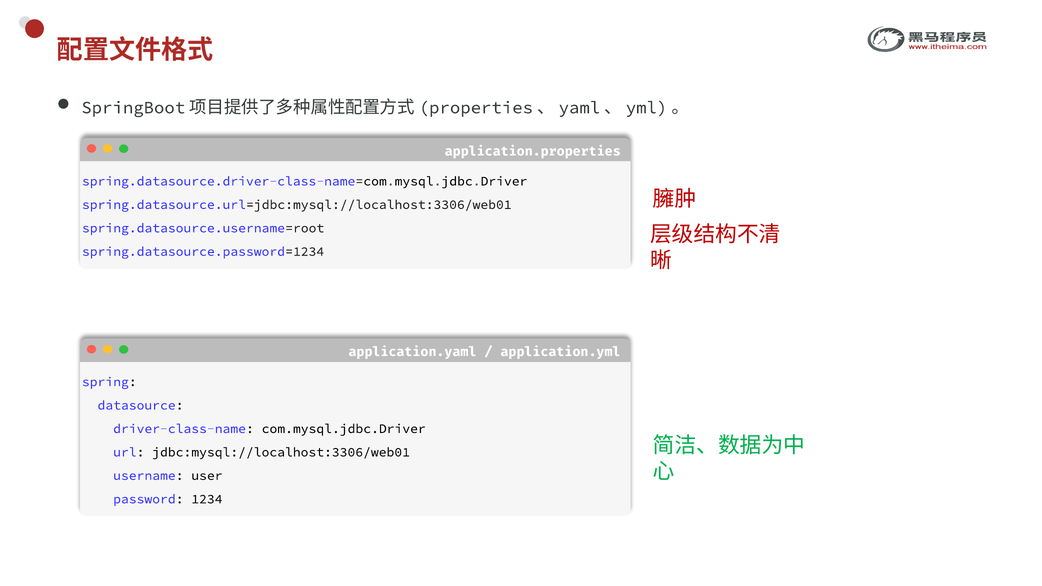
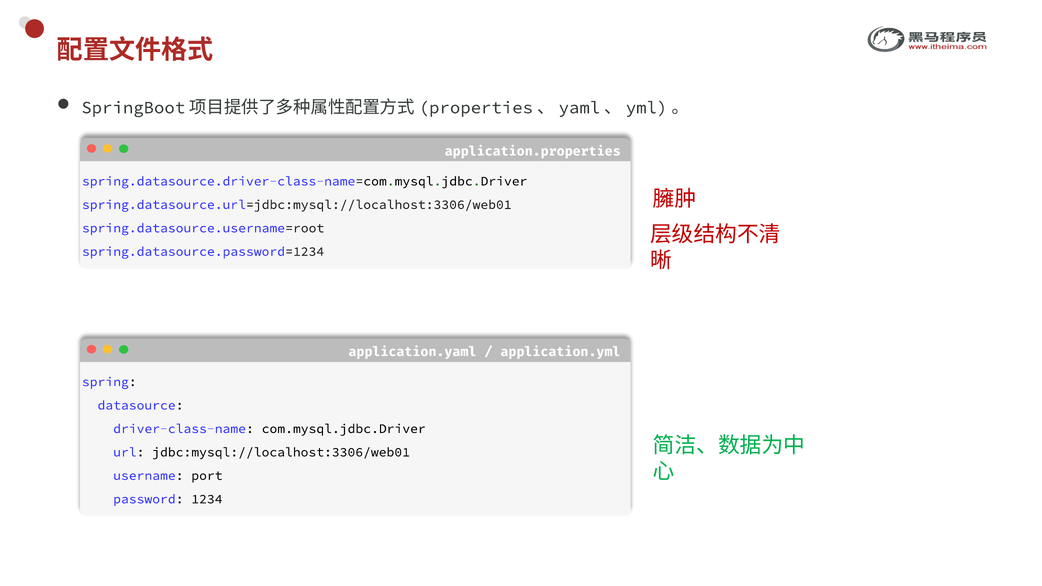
user: user -> port
